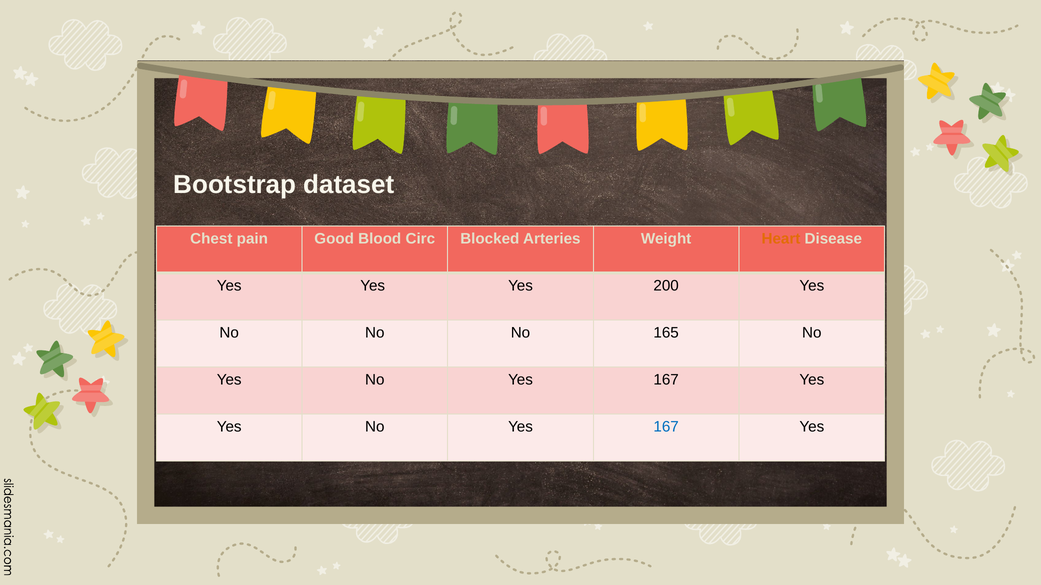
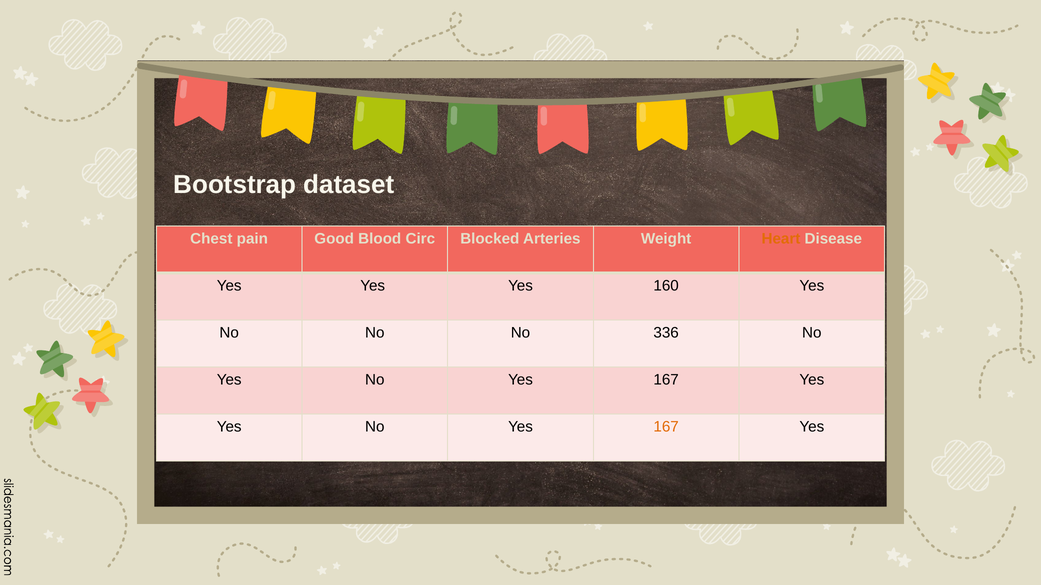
200: 200 -> 160
165: 165 -> 336
167 at (666, 427) colour: blue -> orange
